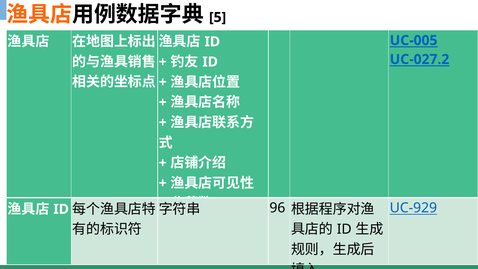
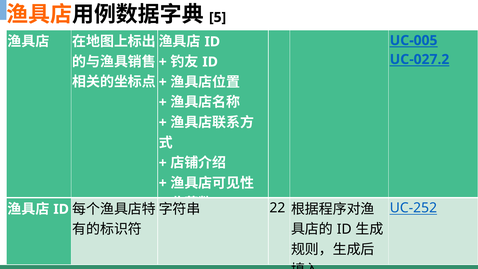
96: 96 -> 22
UC-929: UC-929 -> UC-252
